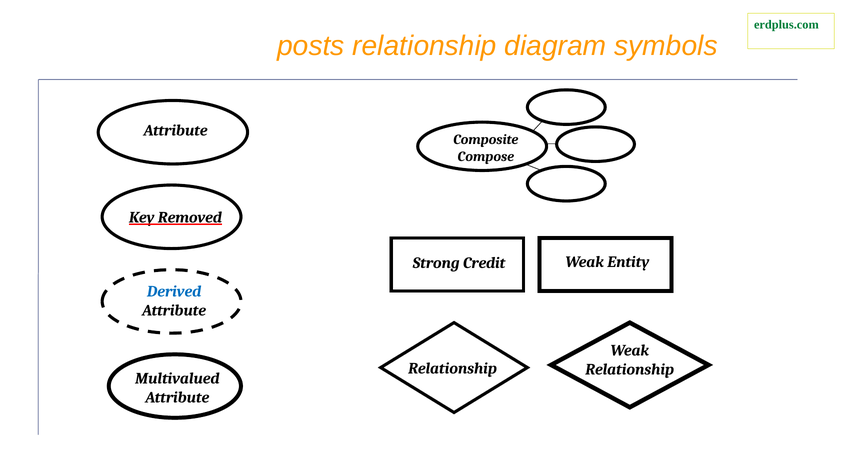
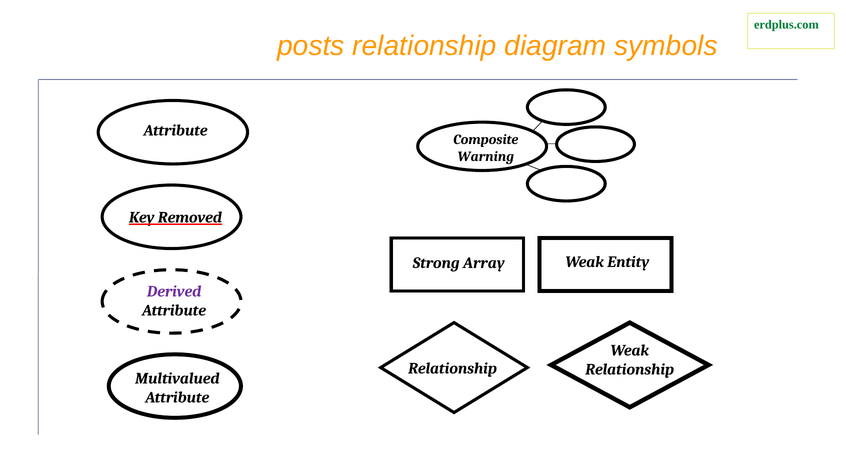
Compose: Compose -> Warning
Credit: Credit -> Array
Derived colour: blue -> purple
